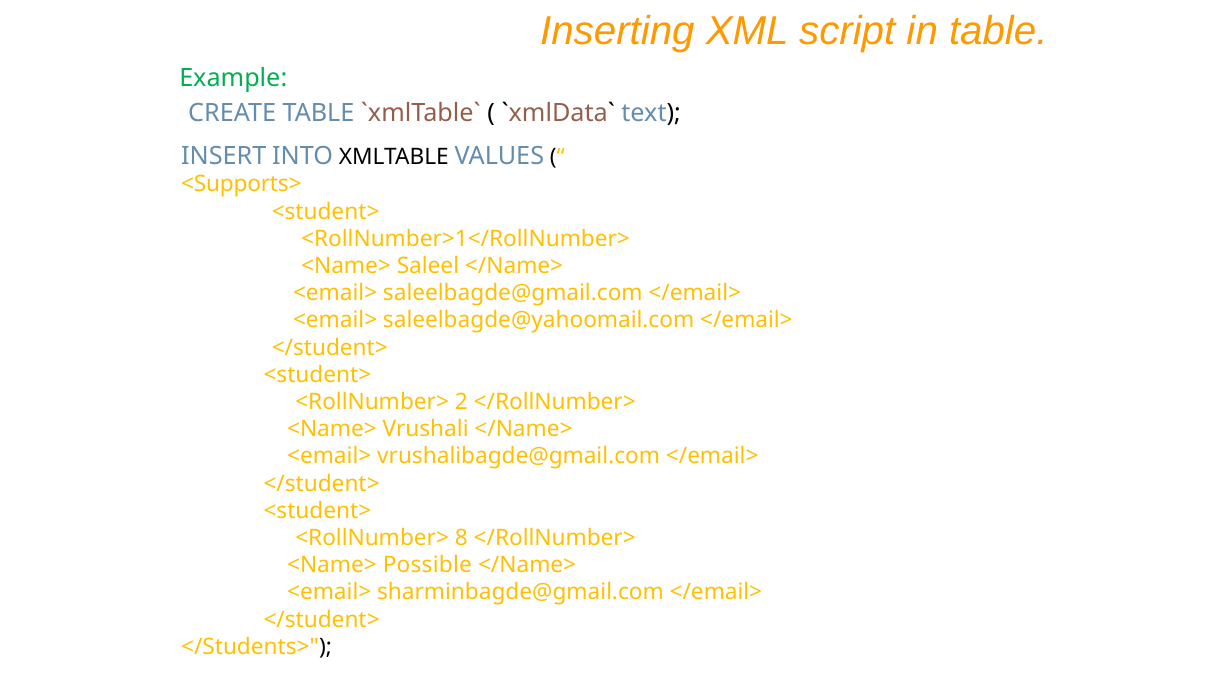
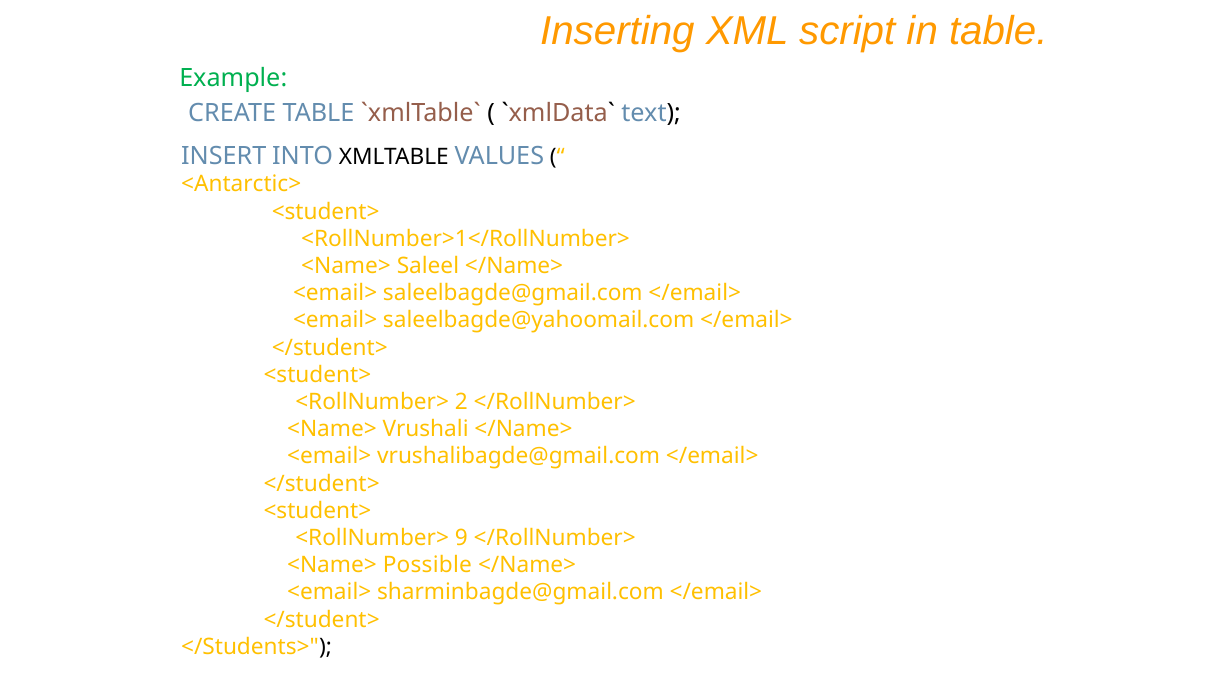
<Supports>: <Supports> -> <Antarctic>
8: 8 -> 9
